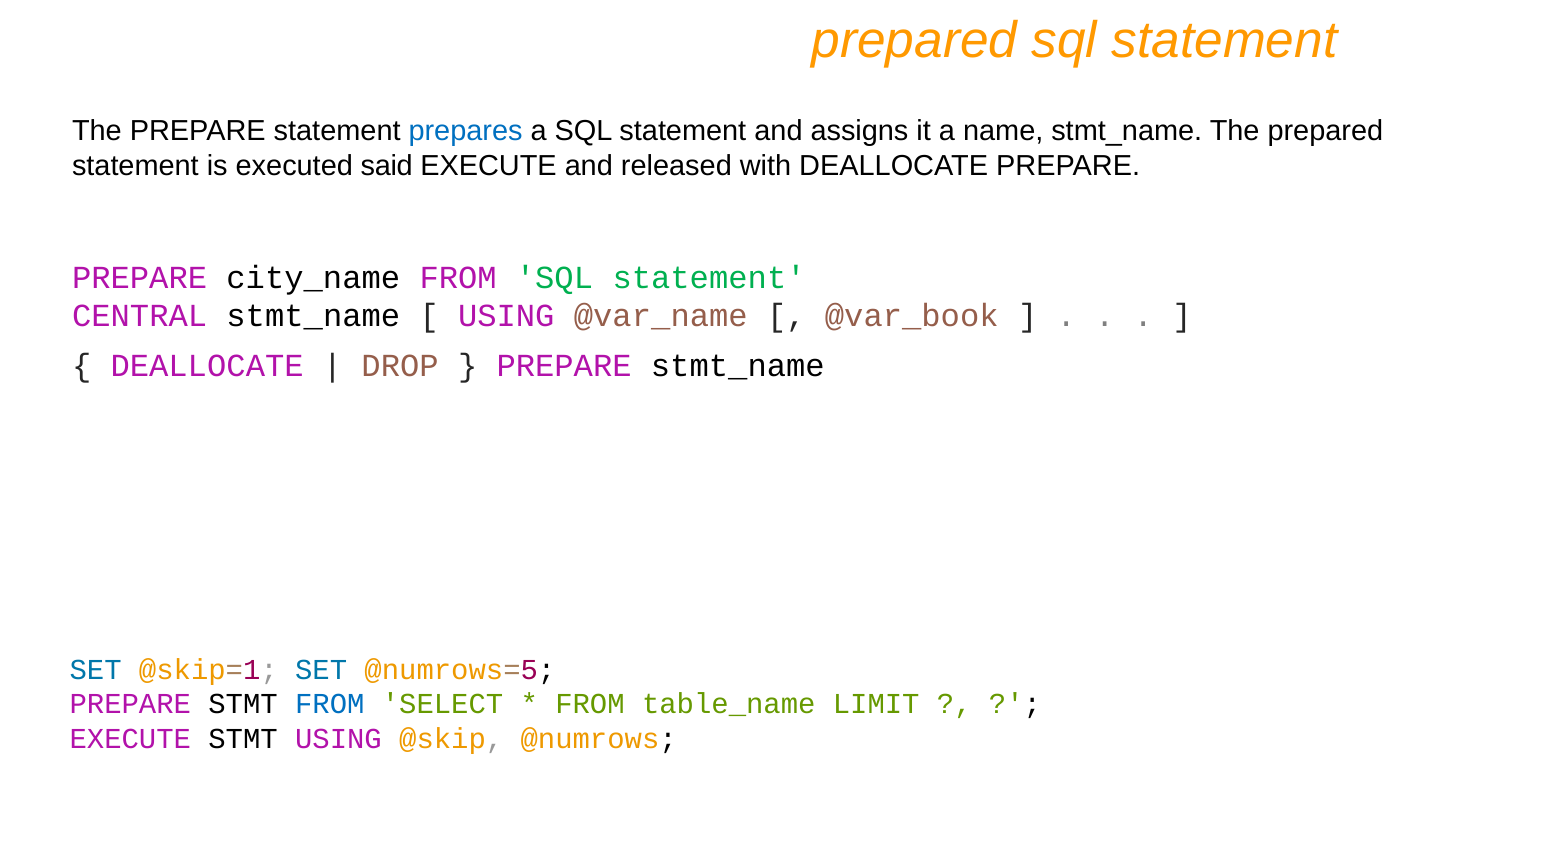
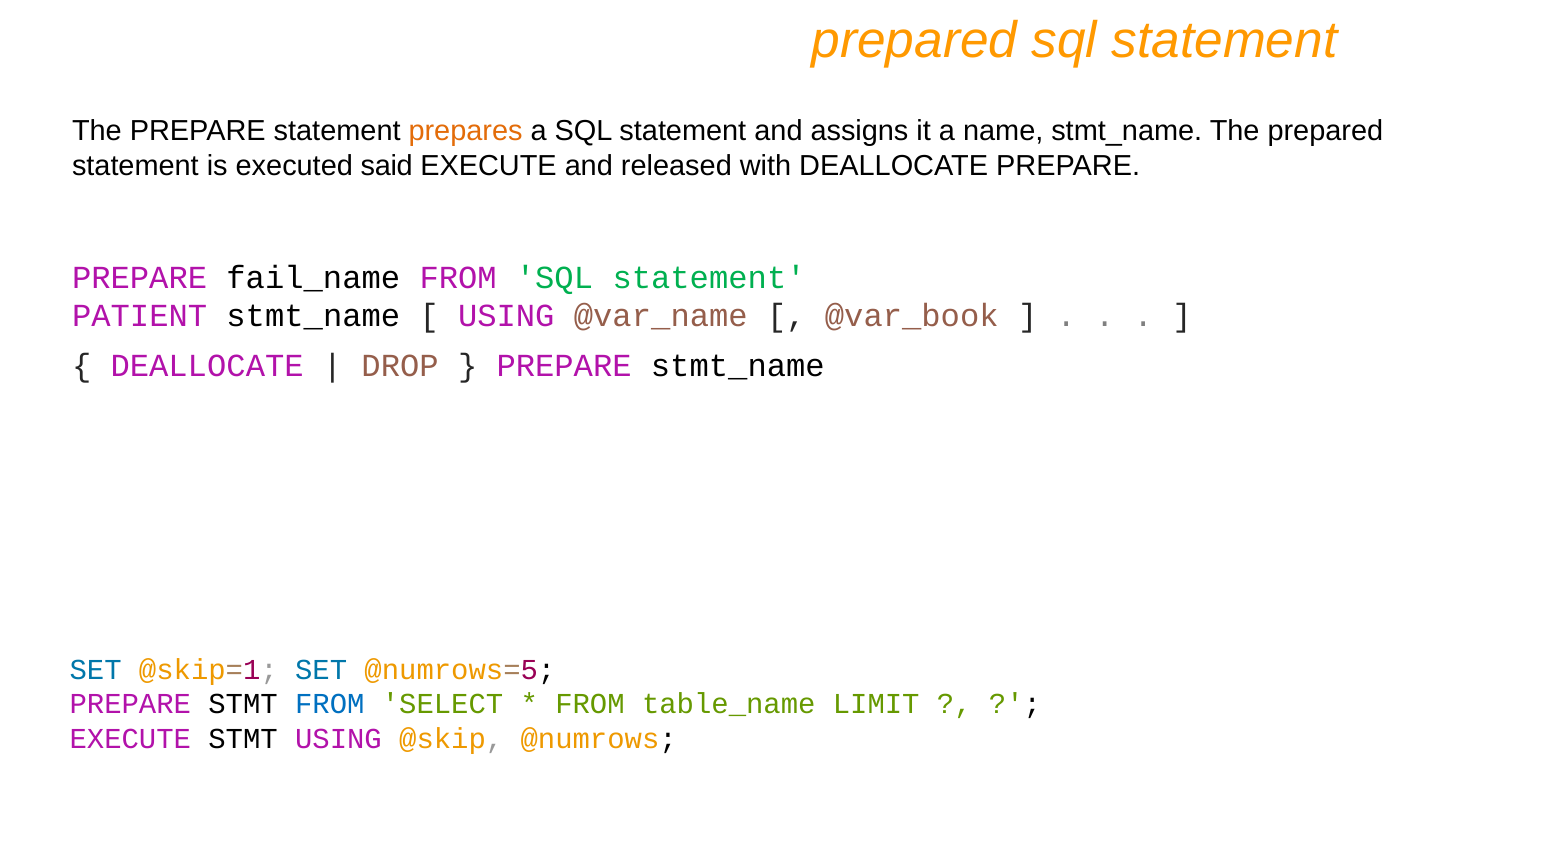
prepares colour: blue -> orange
city_name: city_name -> fail_name
CENTRAL: CENTRAL -> PATIENT
